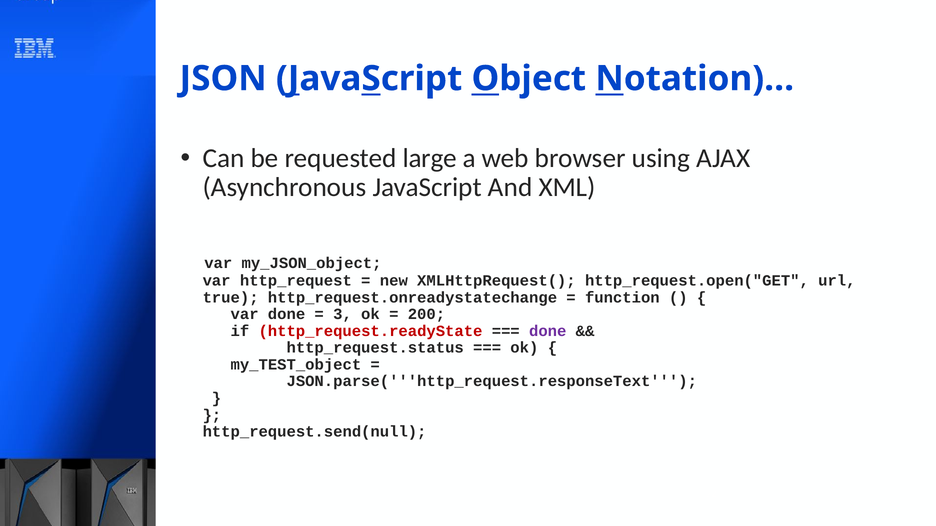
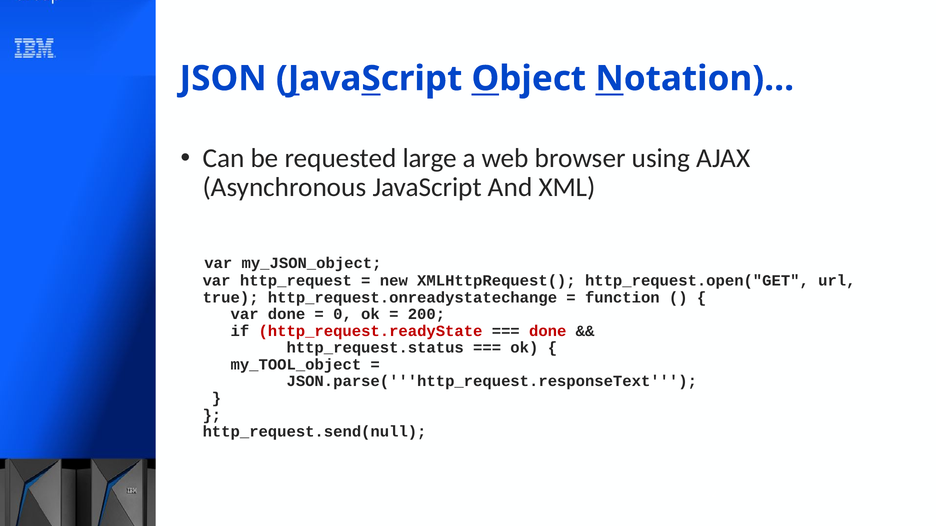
3: 3 -> 0
done at (548, 331) colour: purple -> red
my_TEST_object: my_TEST_object -> my_TOOL_object
